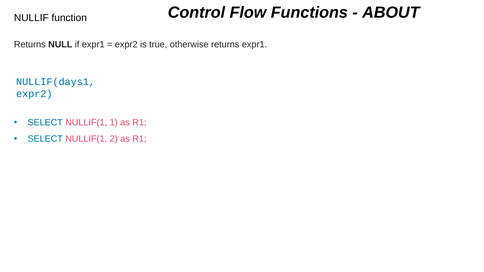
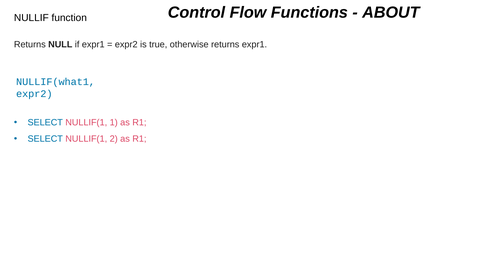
NULLIF(days1: NULLIF(days1 -> NULLIF(what1
